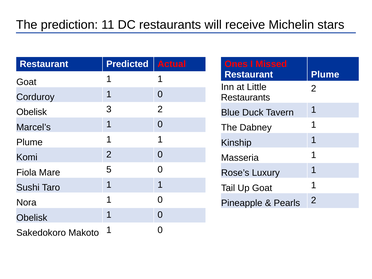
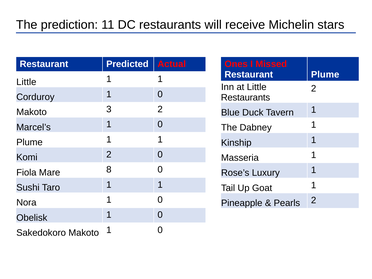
Goat at (26, 82): Goat -> Little
Obelisk at (32, 112): Obelisk -> Makoto
5: 5 -> 8
